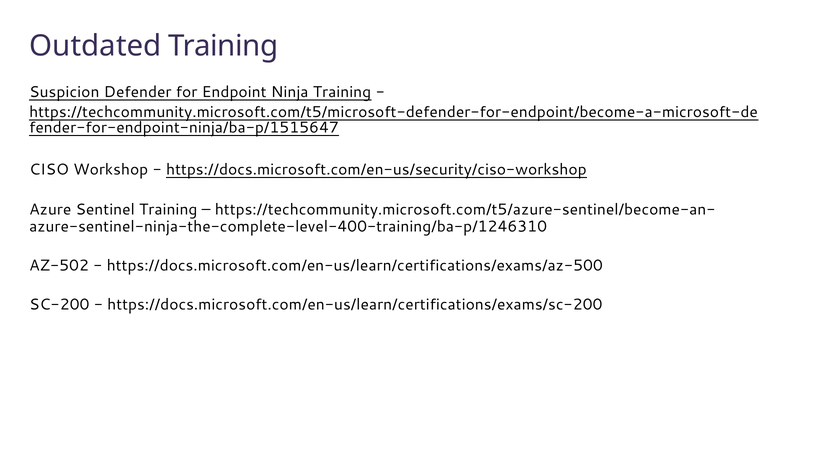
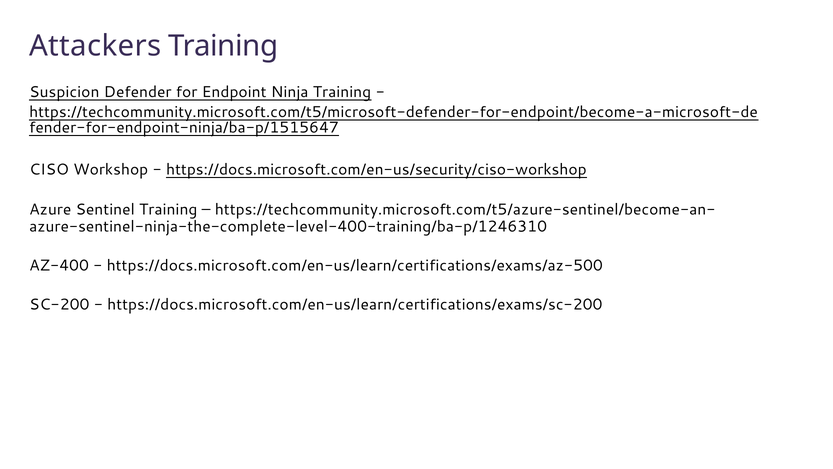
Outdated: Outdated -> Attackers
AZ-502: AZ-502 -> AZ-400
